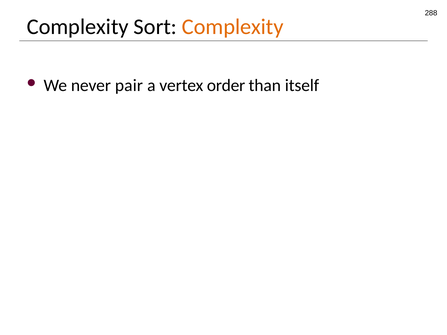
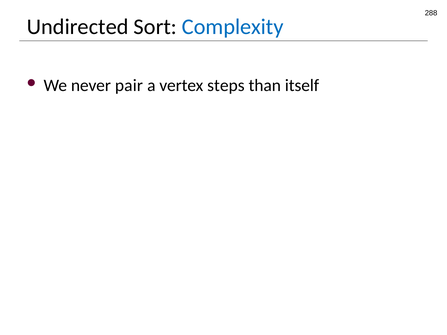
Complexity at (78, 27): Complexity -> Undirected
Complexity at (233, 27) colour: orange -> blue
order: order -> steps
